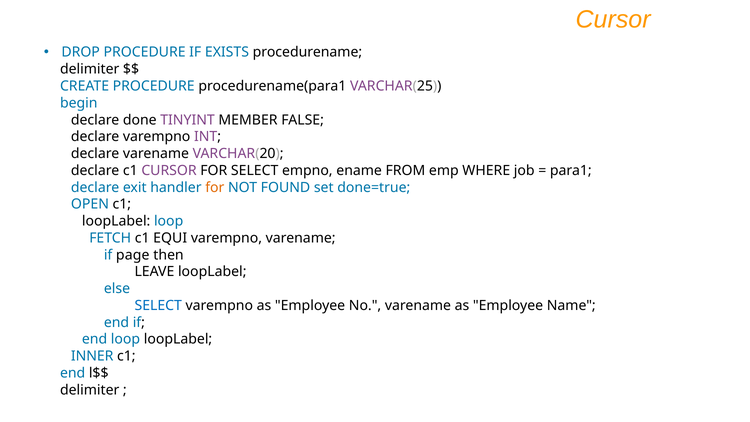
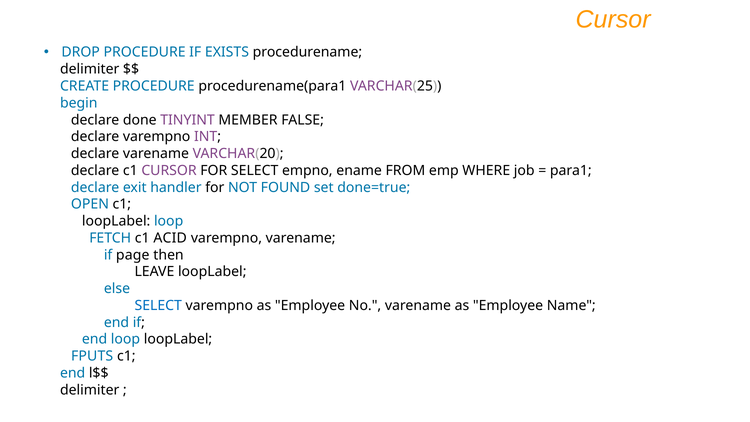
for at (215, 187) colour: orange -> black
EQUI: EQUI -> ACID
INNER: INNER -> FPUTS
